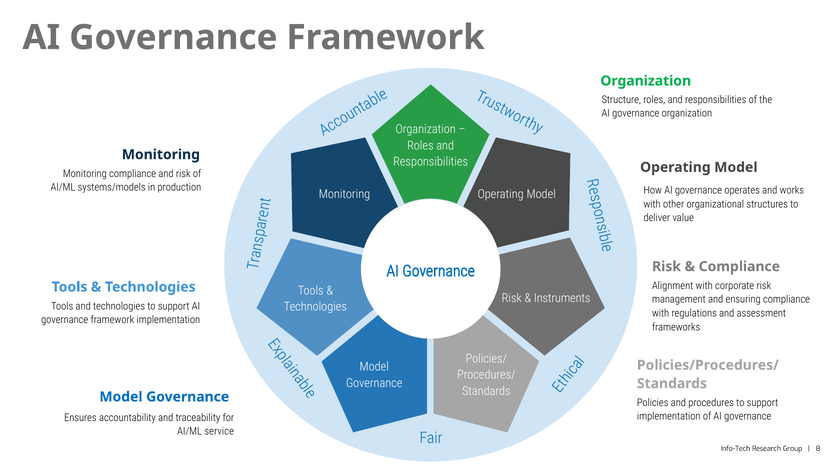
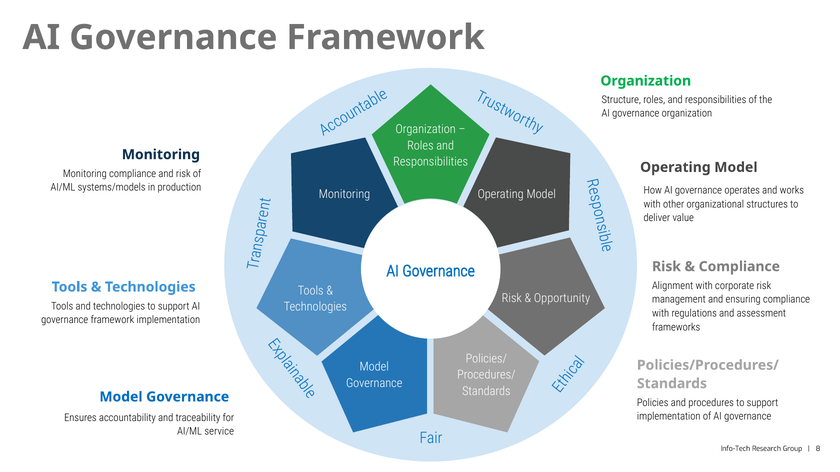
Instruments: Instruments -> Opportunity
